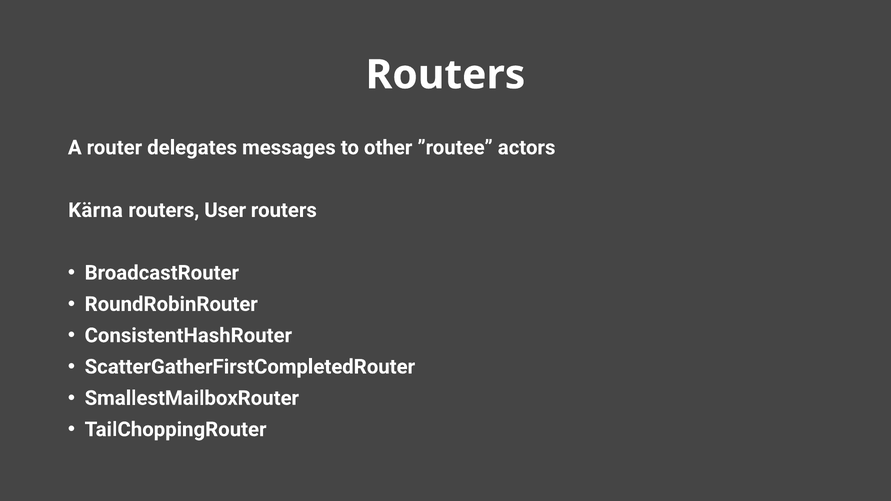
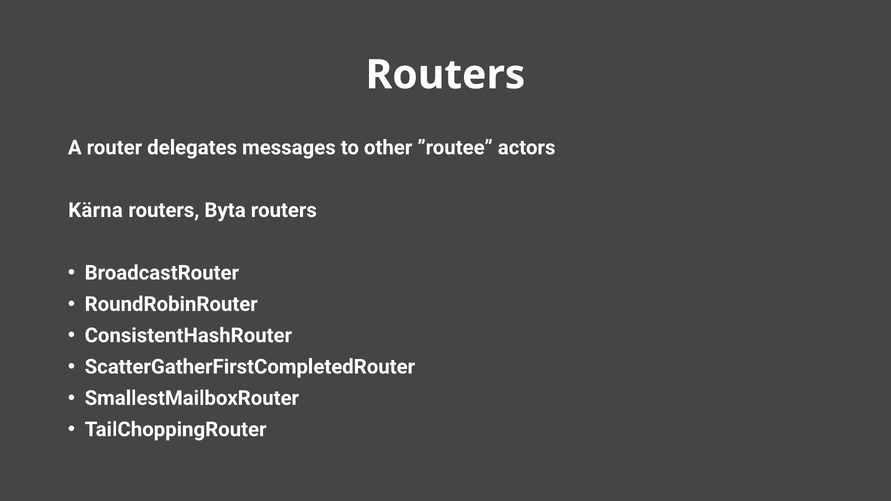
User: User -> Byta
